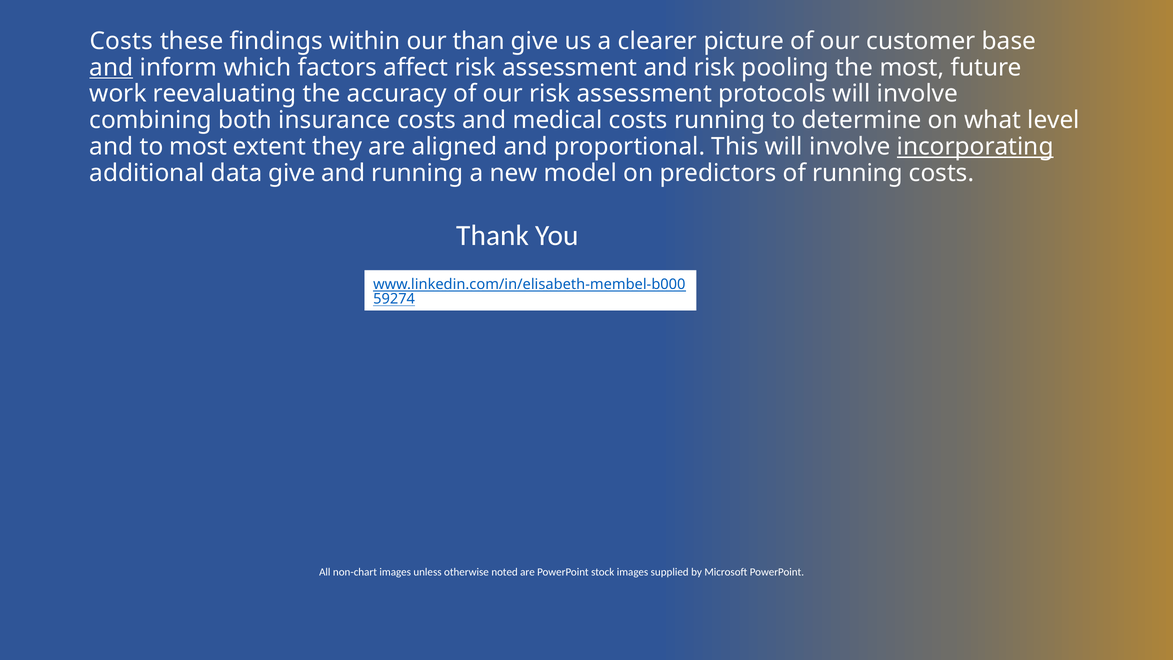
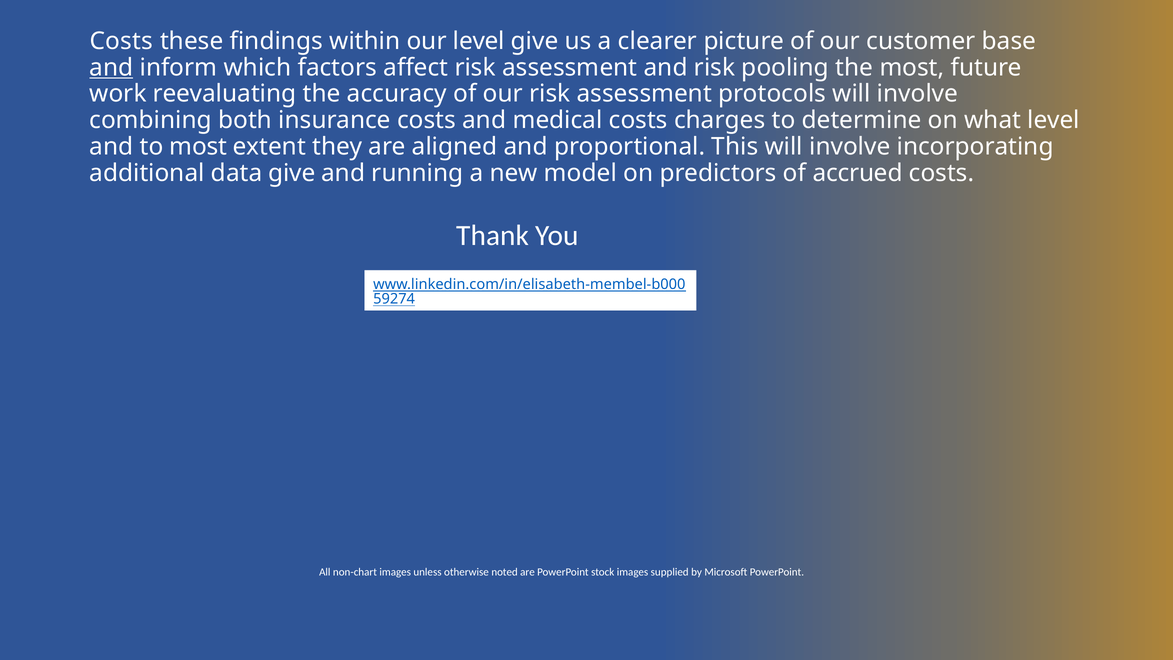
our than: than -> level
costs running: running -> charges
incorporating underline: present -> none
of running: running -> accrued
